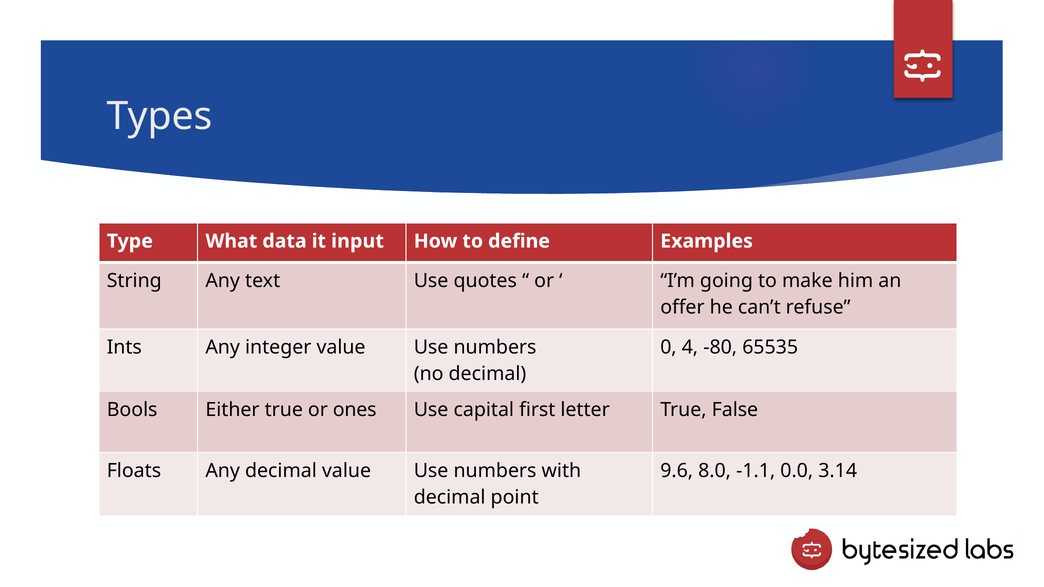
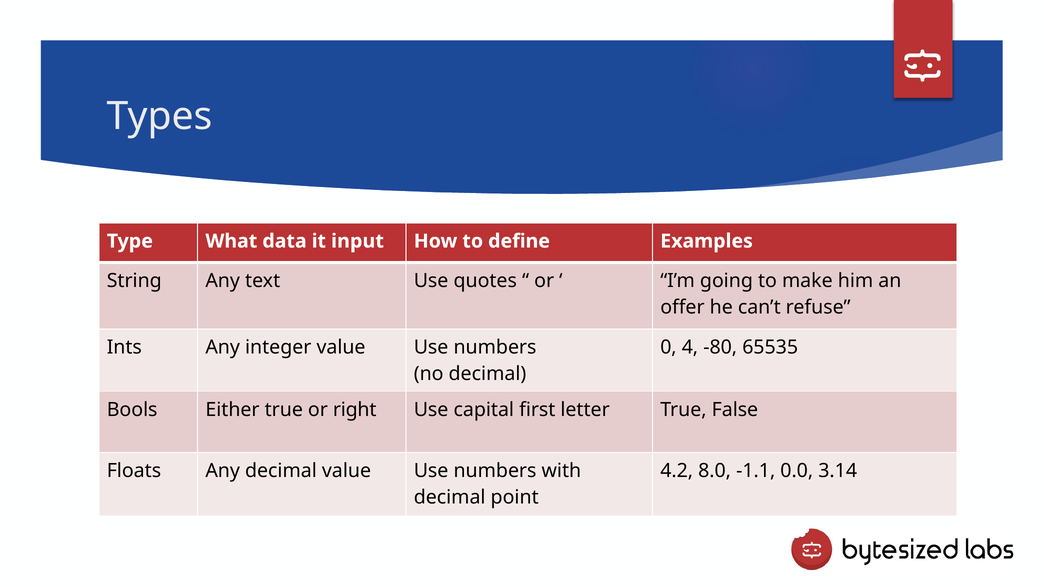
ones: ones -> right
9.6: 9.6 -> 4.2
